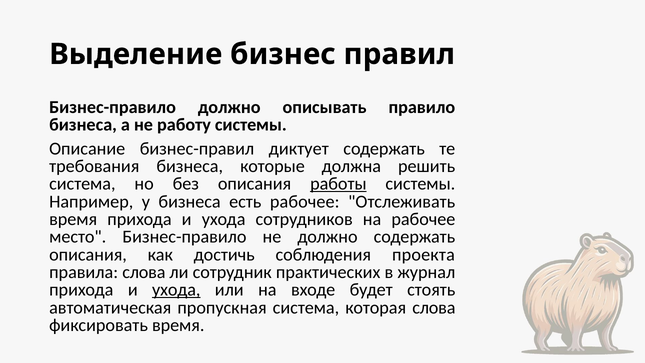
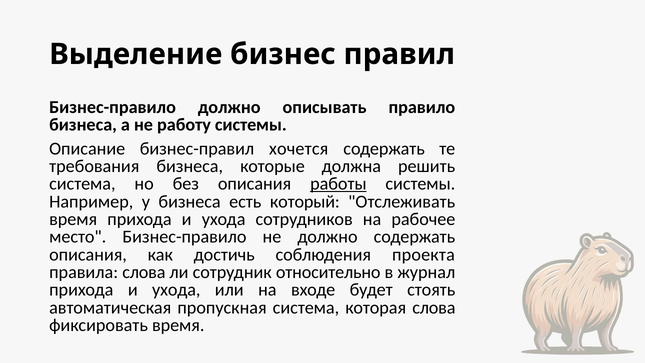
диктует: диктует -> хочется
есть рабочее: рабочее -> который
практических: практических -> относительно
ухода at (176, 290) underline: present -> none
